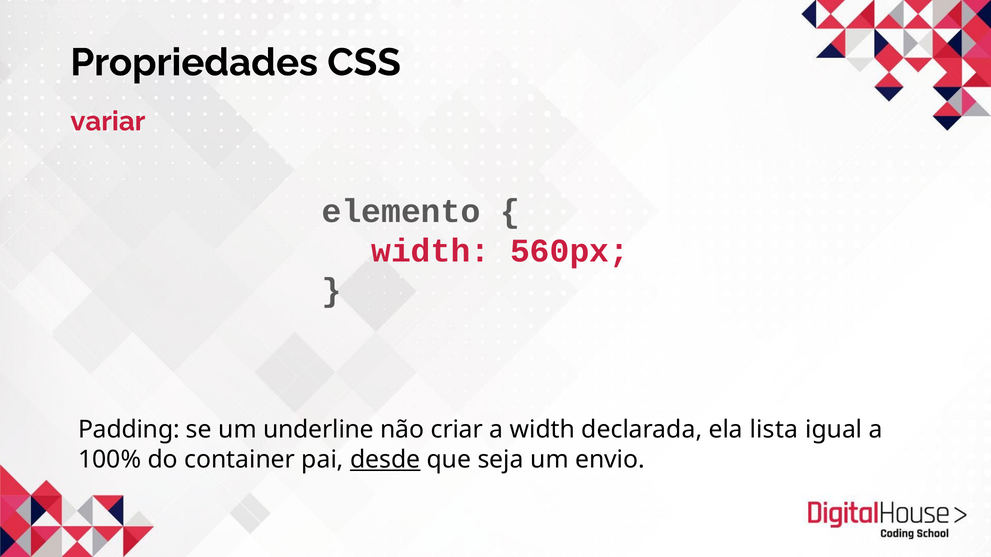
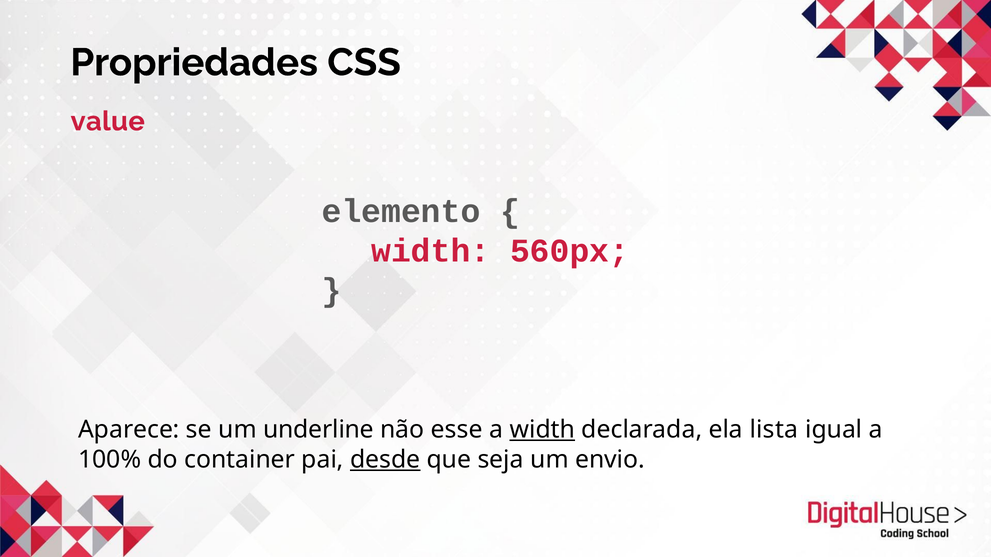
variar: variar -> value
Padding: Padding -> Aparece
criar: criar -> esse
width at (542, 430) underline: none -> present
